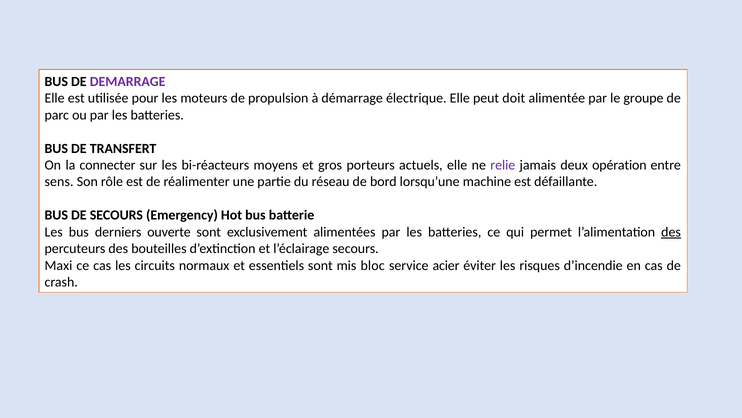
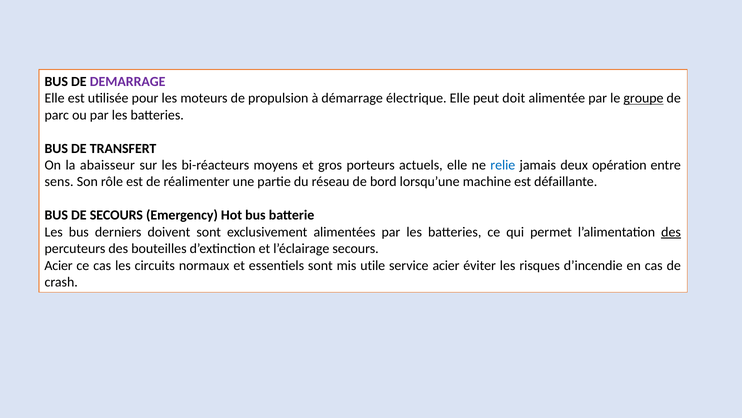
groupe underline: none -> present
connecter: connecter -> abaisseur
relie colour: purple -> blue
ouverte: ouverte -> doivent
Maxi at (58, 265): Maxi -> Acier
bloc: bloc -> utile
